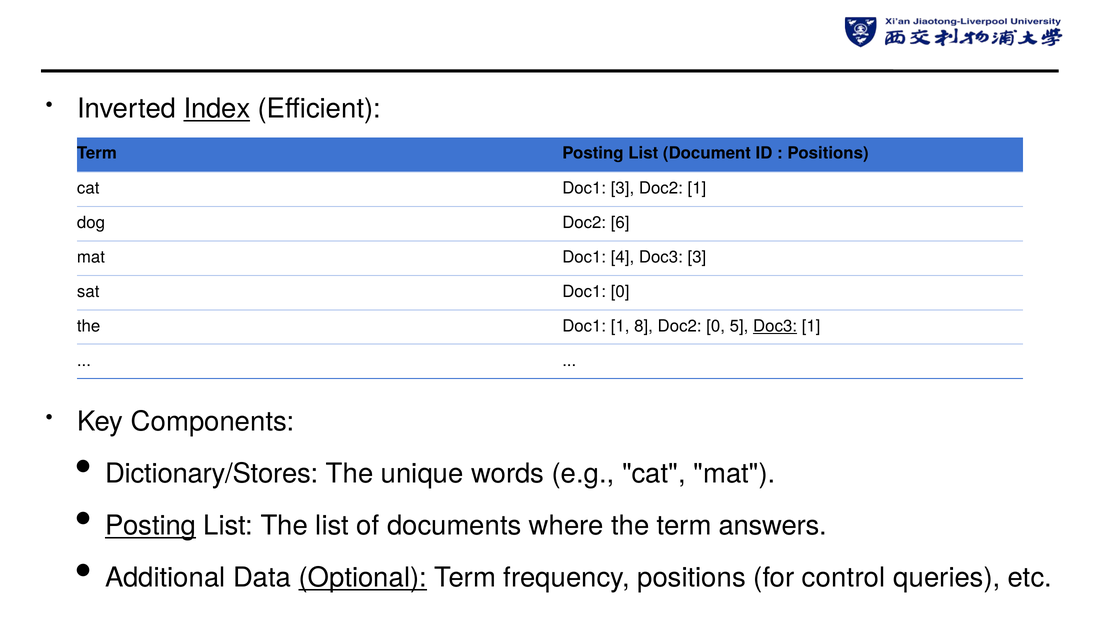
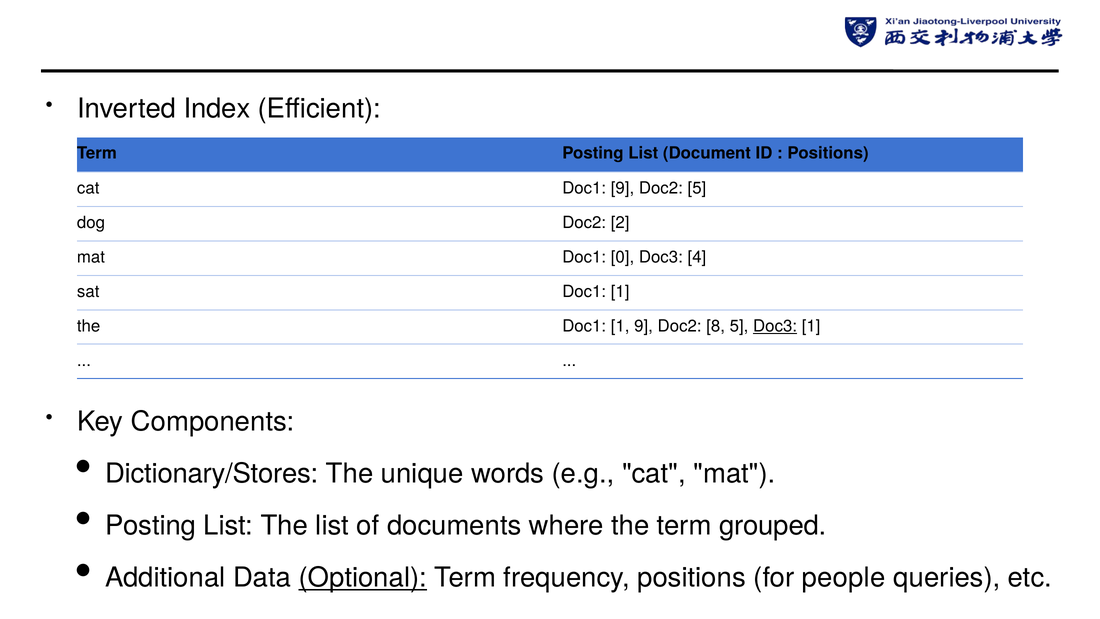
Index underline: present -> none
Doc1 3: 3 -> 9
Doc2 1: 1 -> 5
6: 6 -> 2
4: 4 -> 0
Doc3 3: 3 -> 4
sat Doc1 0: 0 -> 1
1 8: 8 -> 9
Doc2 0: 0 -> 8
Posting at (151, 526) underline: present -> none
answers: answers -> grouped
control: control -> people
